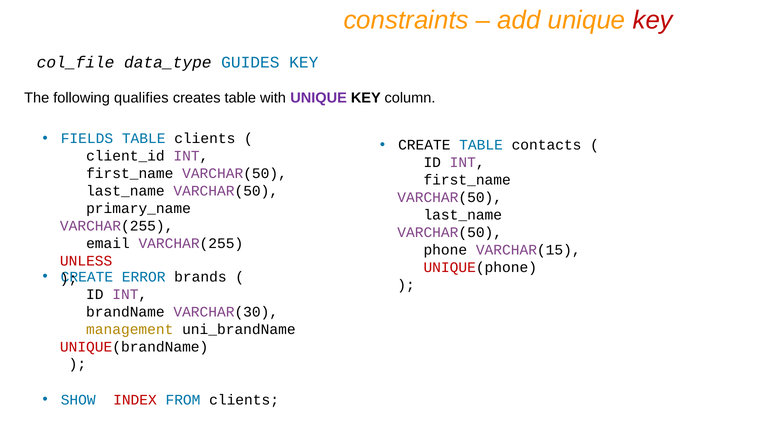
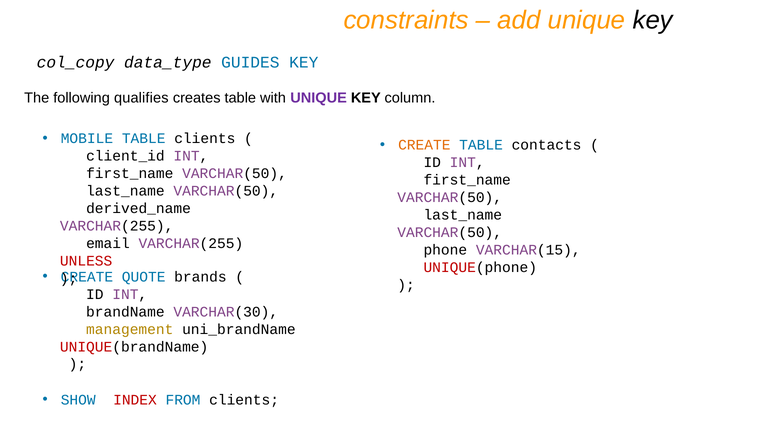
key at (653, 20) colour: red -> black
col_file: col_file -> col_copy
FIELDS: FIELDS -> MOBILE
CREATE at (424, 145) colour: black -> orange
primary_name: primary_name -> derived_name
ERROR: ERROR -> QUOTE
